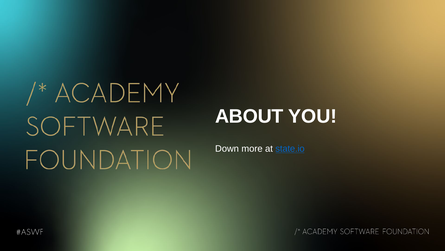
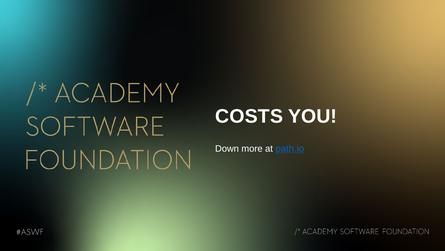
ABOUT: ABOUT -> COSTS
state.io: state.io -> path.io
